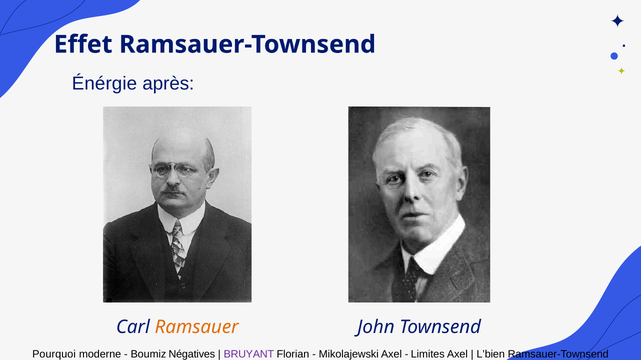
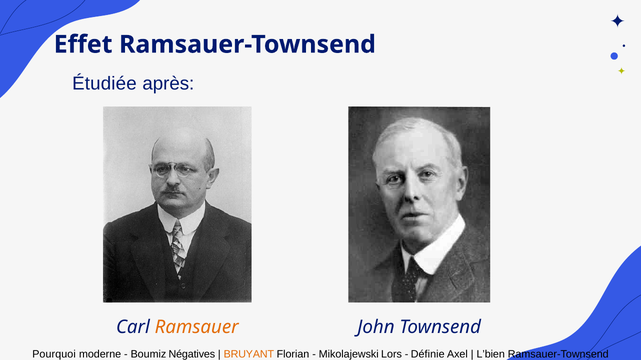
Énérgie: Énérgie -> Étudiée
BRUYANT colour: purple -> orange
Mikolajewski Axel: Axel -> Lors
Limites: Limites -> Définie
